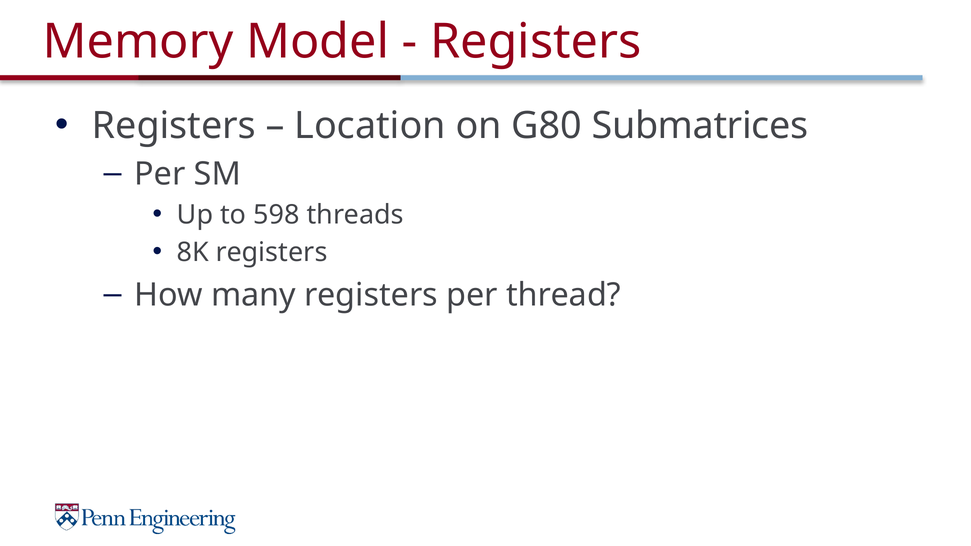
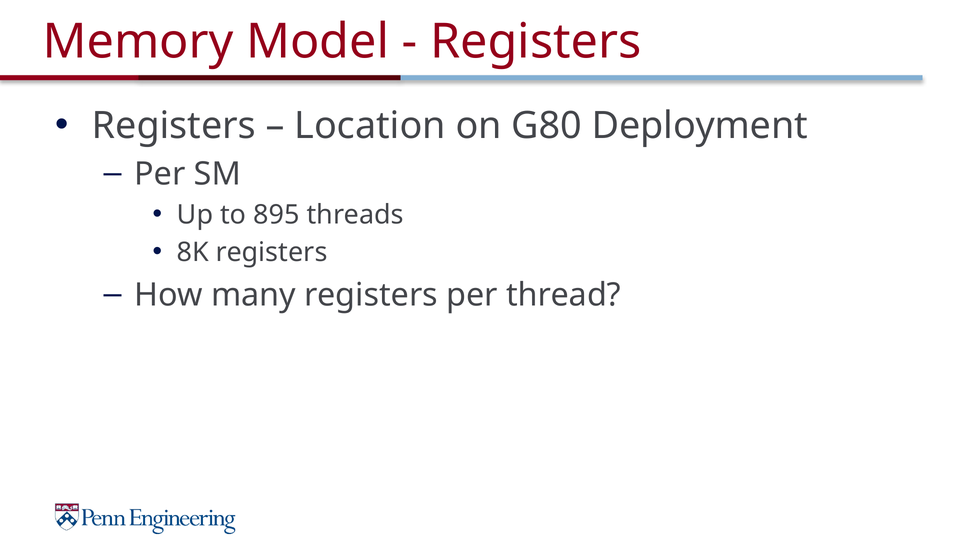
Submatrices: Submatrices -> Deployment
598: 598 -> 895
